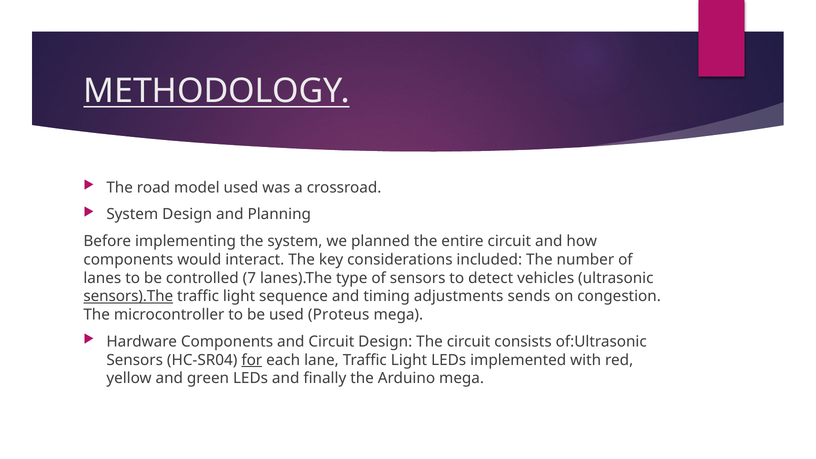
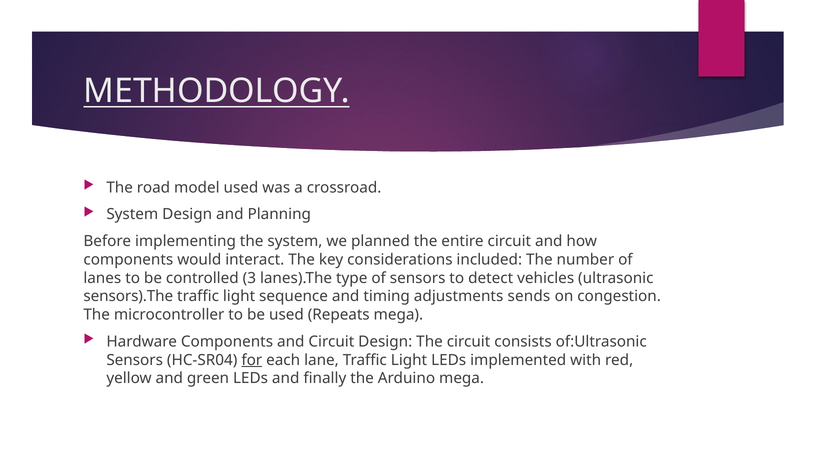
7: 7 -> 3
sensors).The underline: present -> none
Proteus: Proteus -> Repeats
